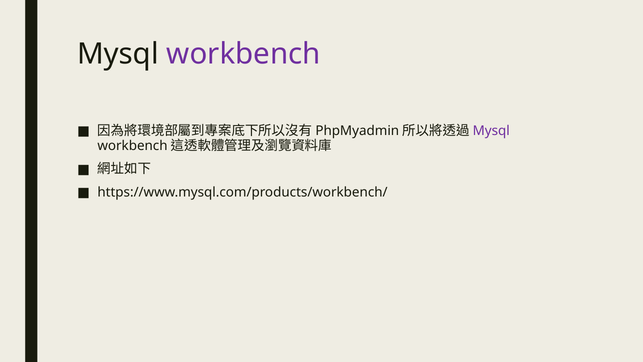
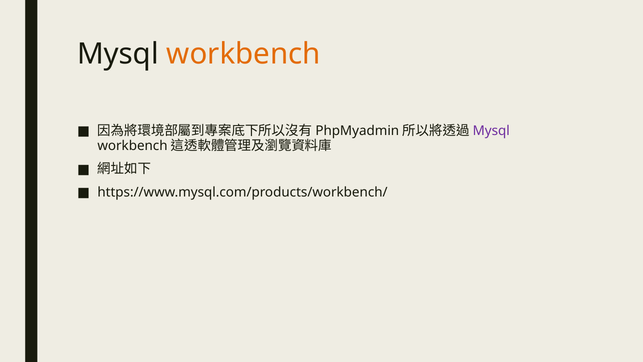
workbench at (243, 54) colour: purple -> orange
